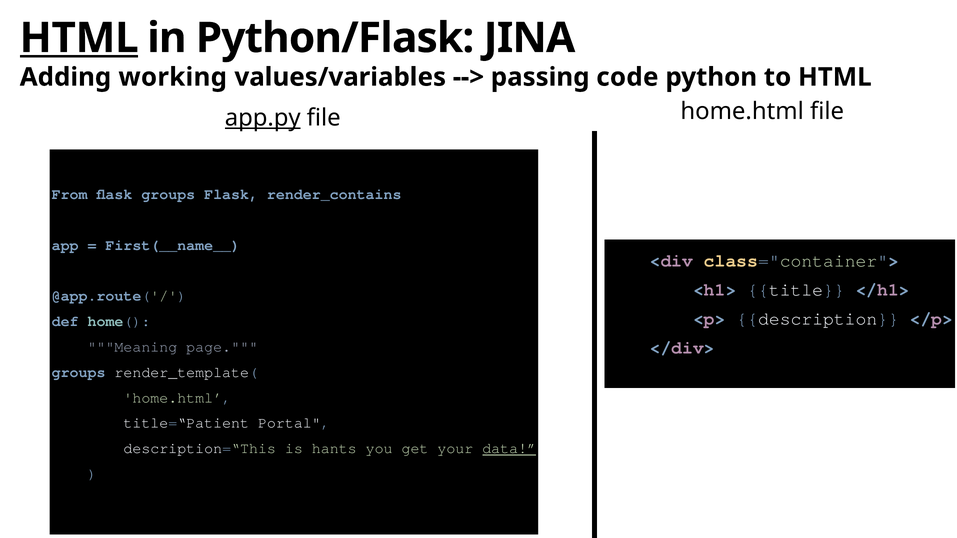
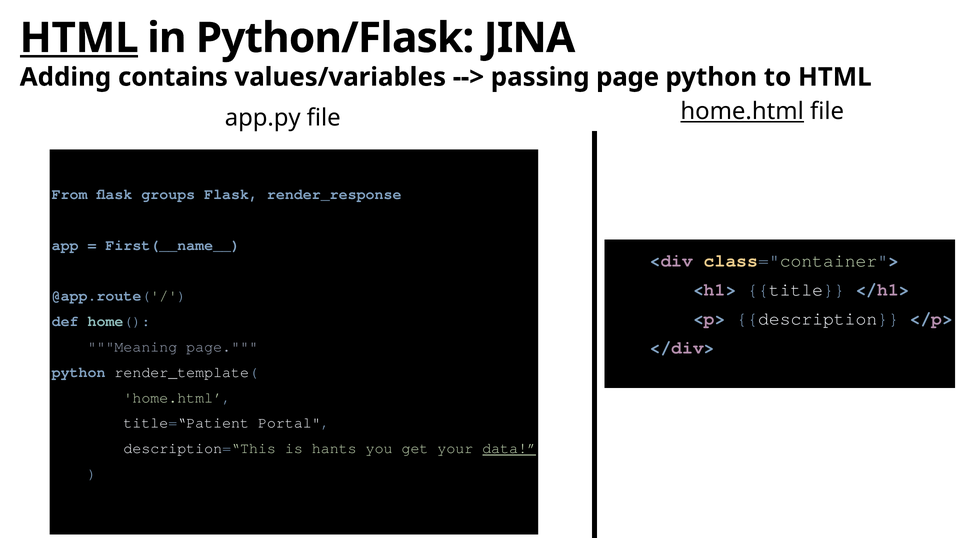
working: working -> contains
passing code: code -> page
app.py underline: present -> none
home.html at (742, 111) underline: none -> present
render_contains: render_contains -> render_response
groups at (79, 372): groups -> python
